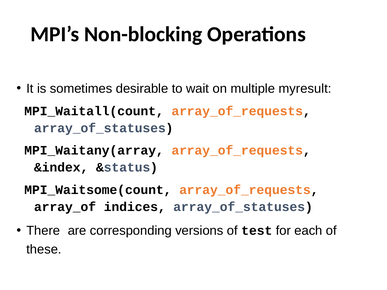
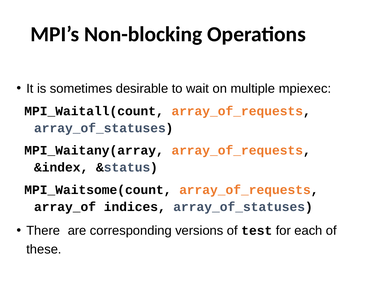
myresult: myresult -> mpiexec
